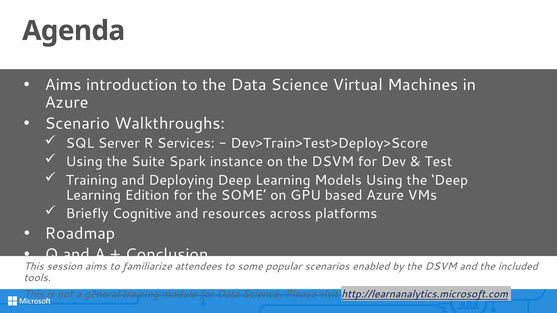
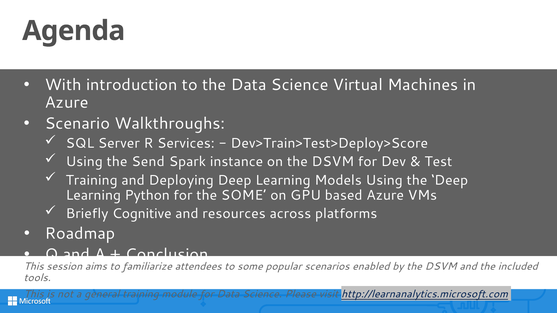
Aims at (63, 85): Aims -> With
Suite: Suite -> Send
Edition: Edition -> Python
